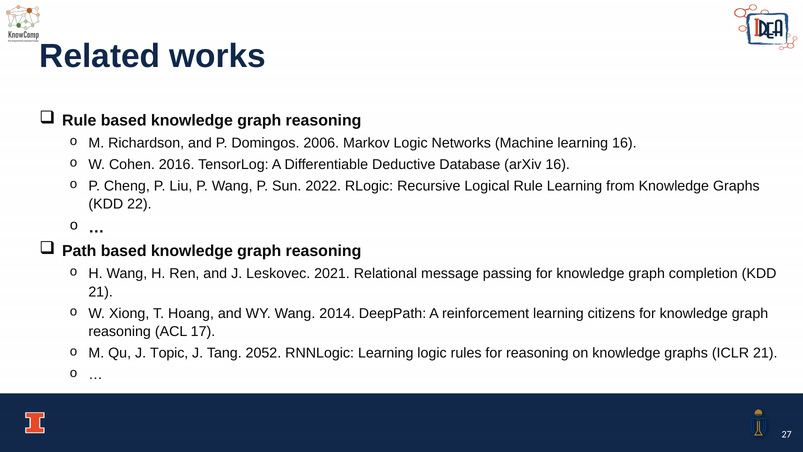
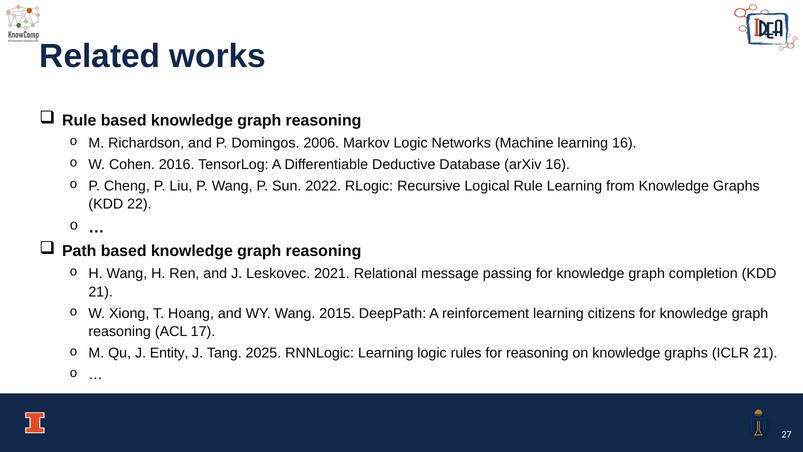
2014: 2014 -> 2015
Topic: Topic -> Entity
2052: 2052 -> 2025
